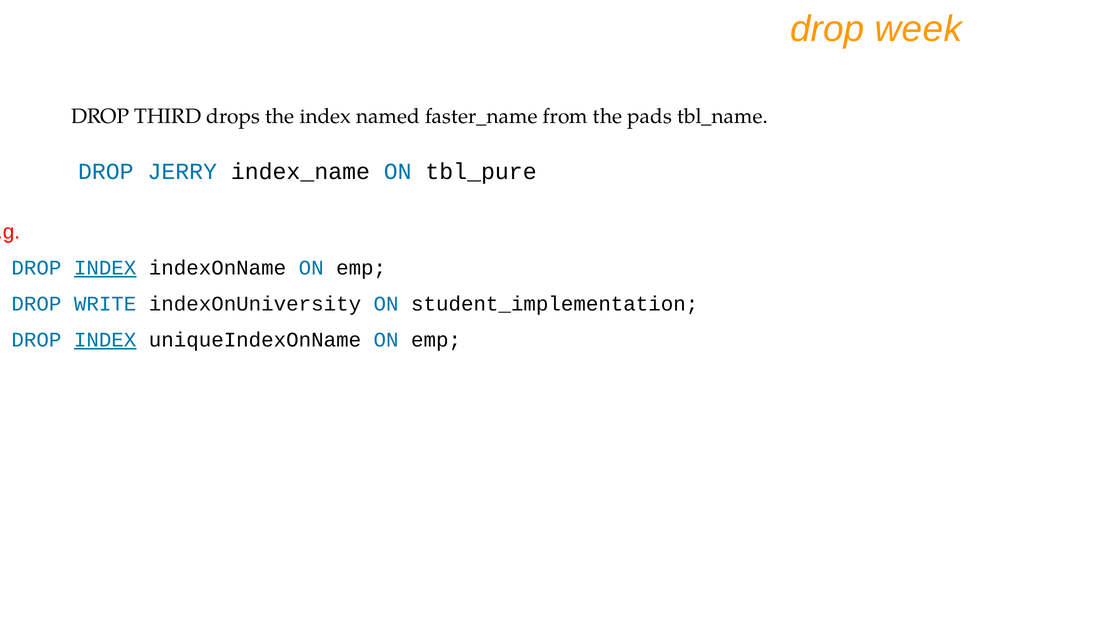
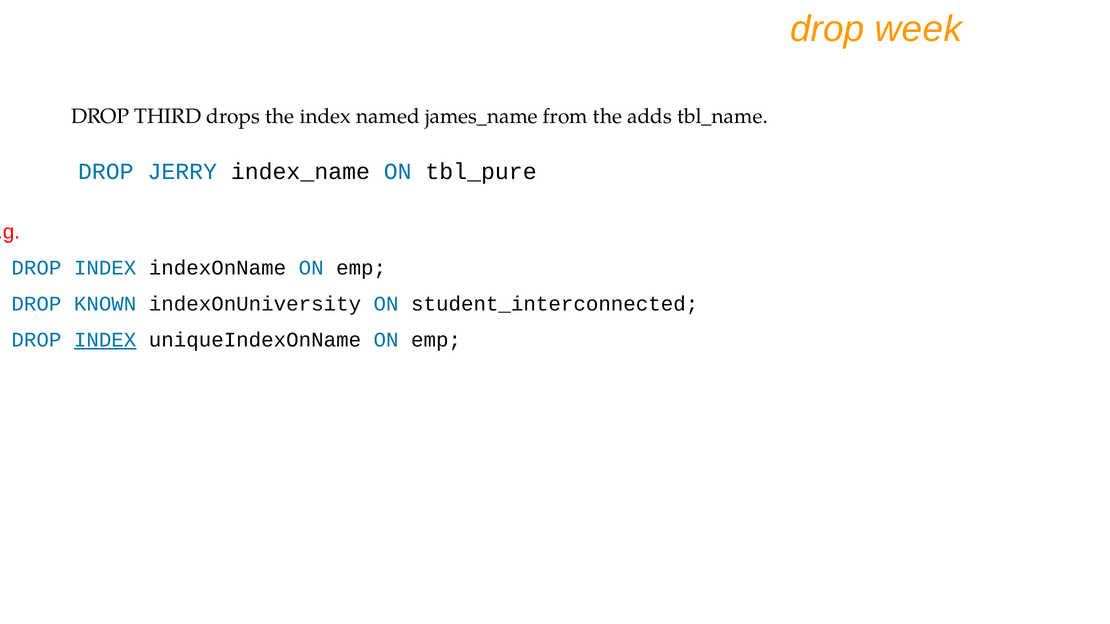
faster_name: faster_name -> james_name
pads: pads -> adds
INDEX at (105, 268) underline: present -> none
WRITE: WRITE -> KNOWN
student_implementation: student_implementation -> student_interconnected
